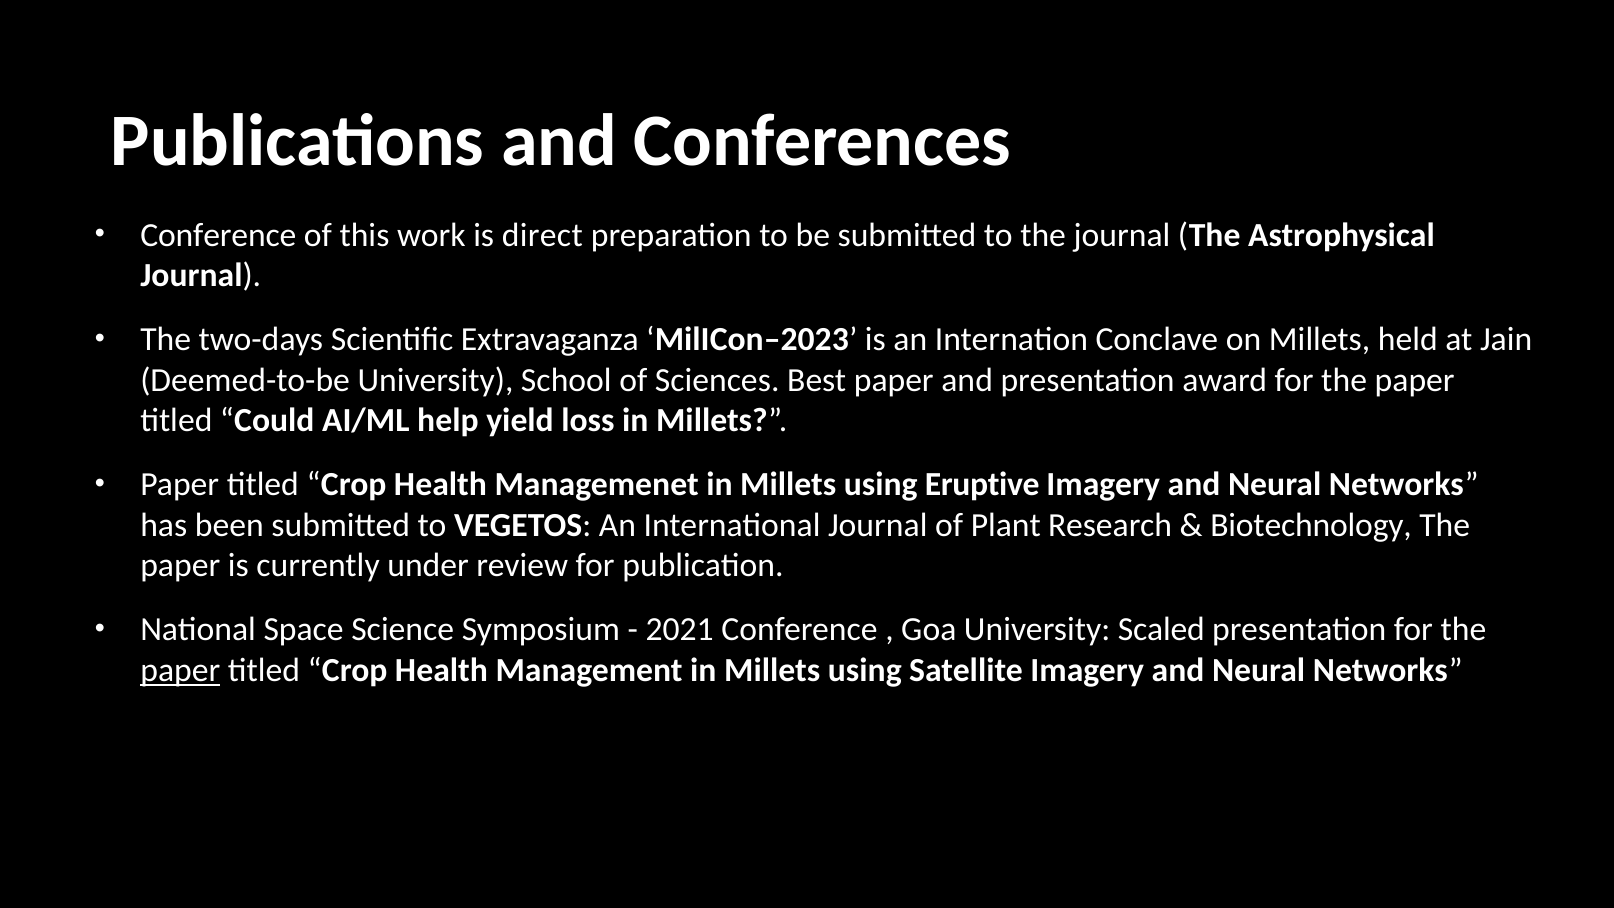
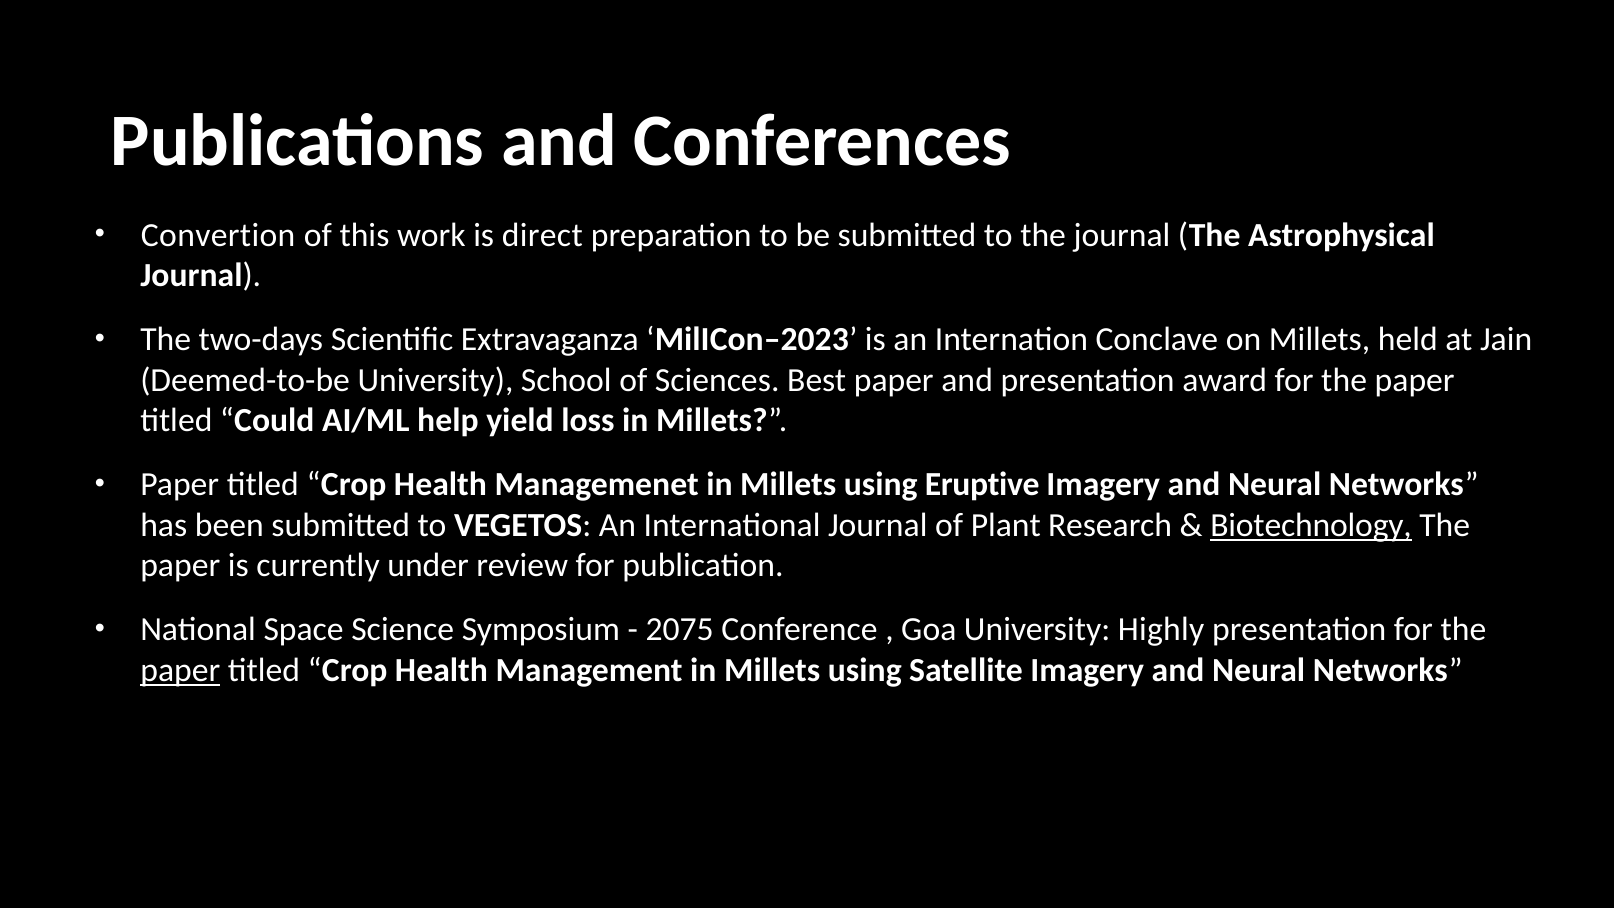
Conference at (218, 235): Conference -> Convertion
Biotechnology underline: none -> present
2021: 2021 -> 2075
Scaled: Scaled -> Highly
